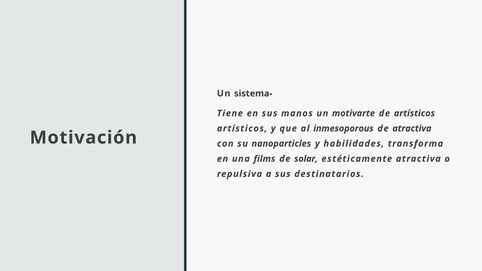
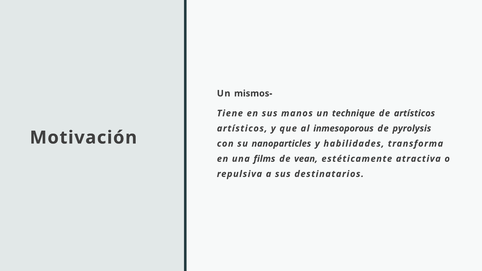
sistema-: sistema- -> mismos-
motivarte: motivarte -> technique
de atractiva: atractiva -> pyrolysis
solar: solar -> vean
